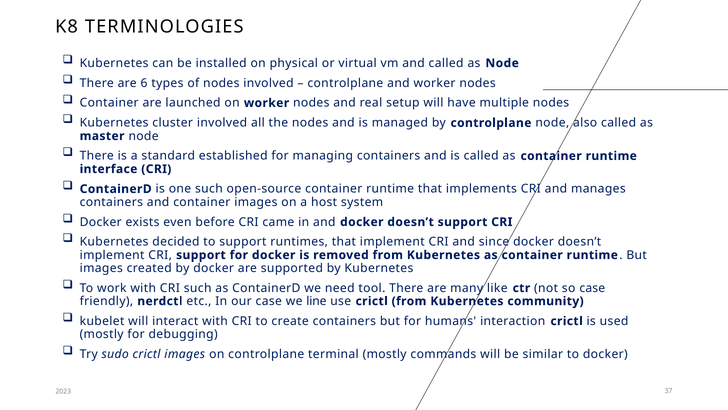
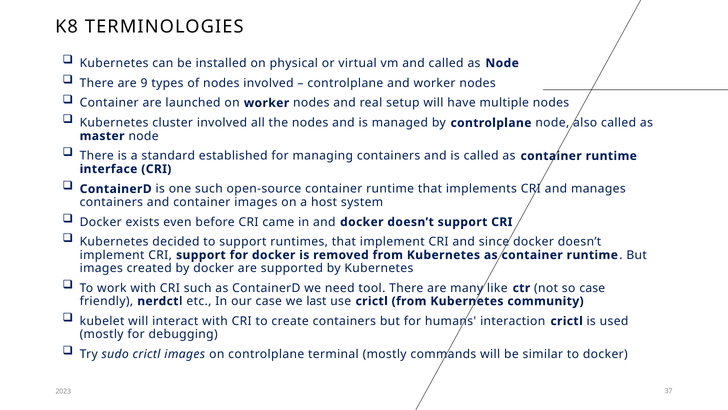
6: 6 -> 9
line: line -> last
